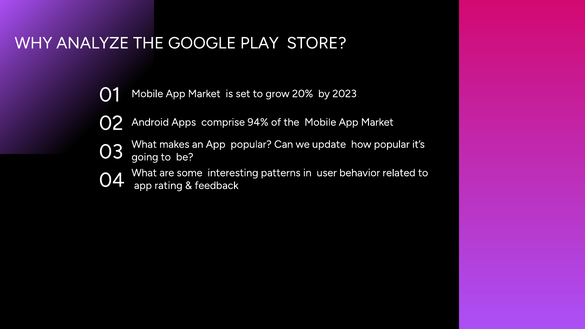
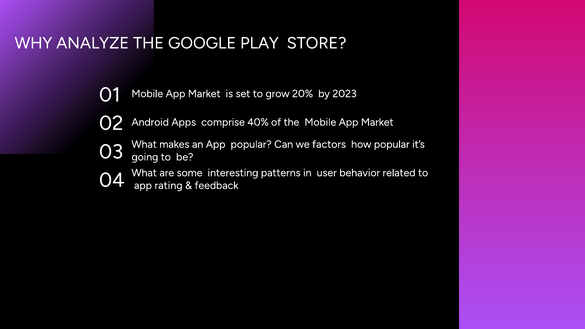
94%: 94% -> 40%
update: update -> factors
